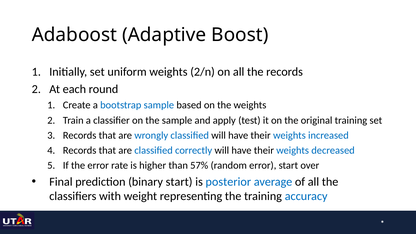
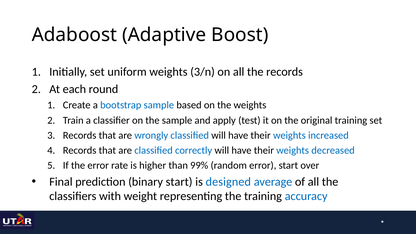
2/n: 2/n -> 3/n
57%: 57% -> 99%
posterior: posterior -> designed
